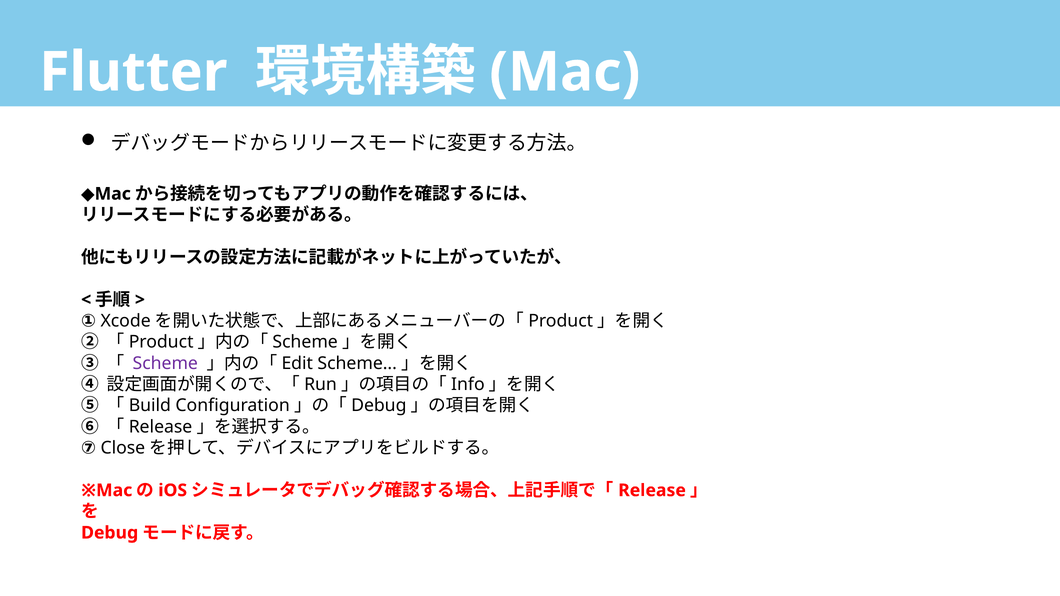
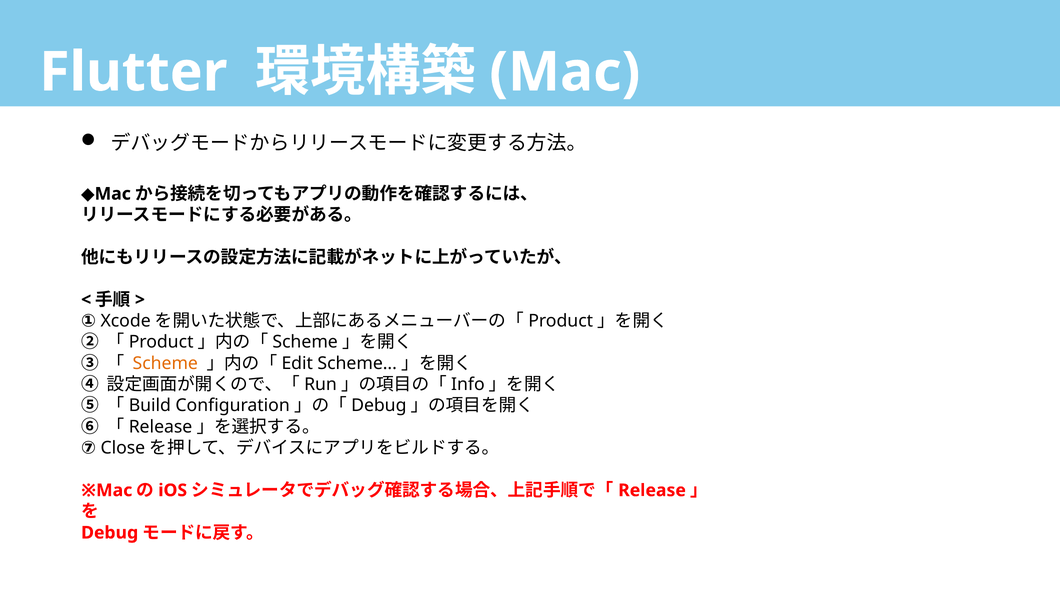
Scheme at (165, 363) colour: purple -> orange
